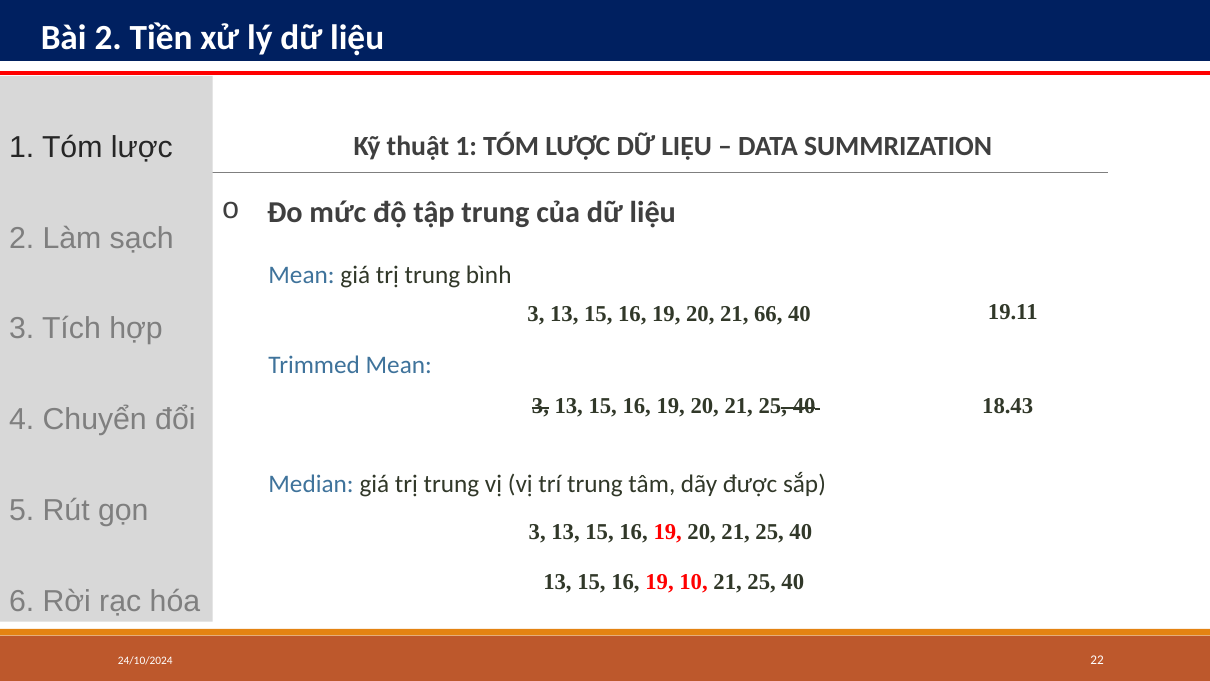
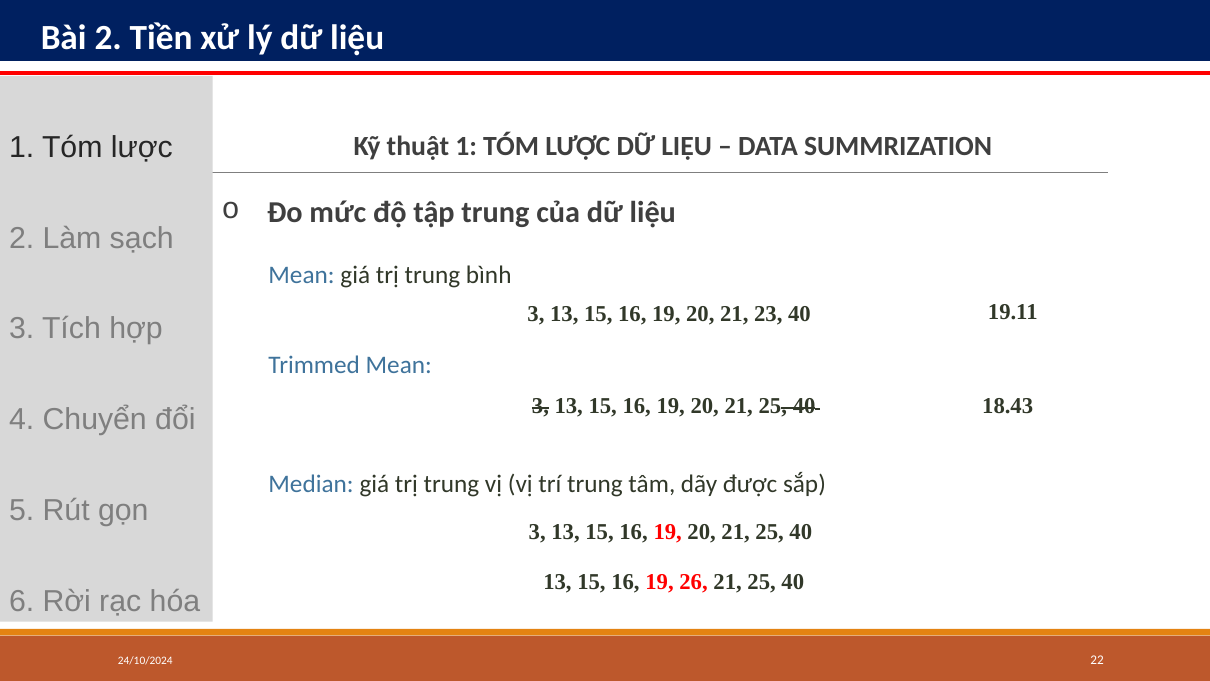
66: 66 -> 23
10: 10 -> 26
